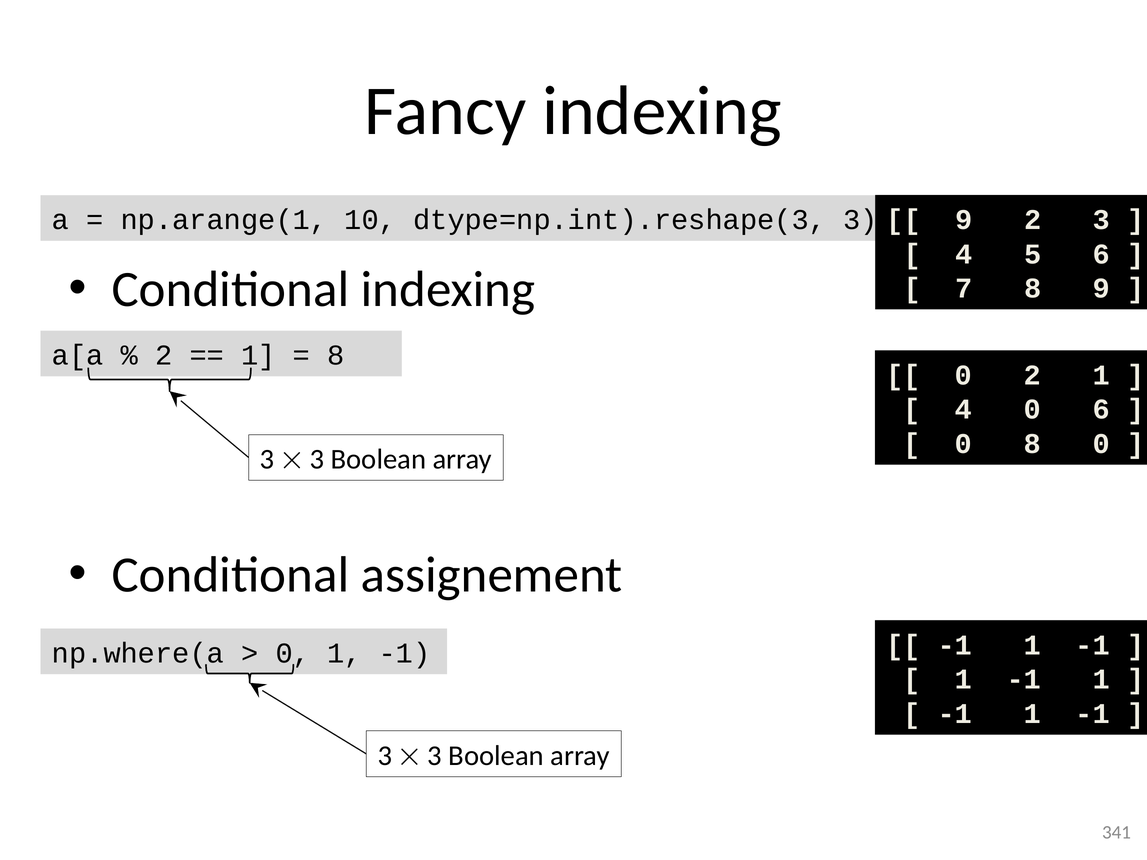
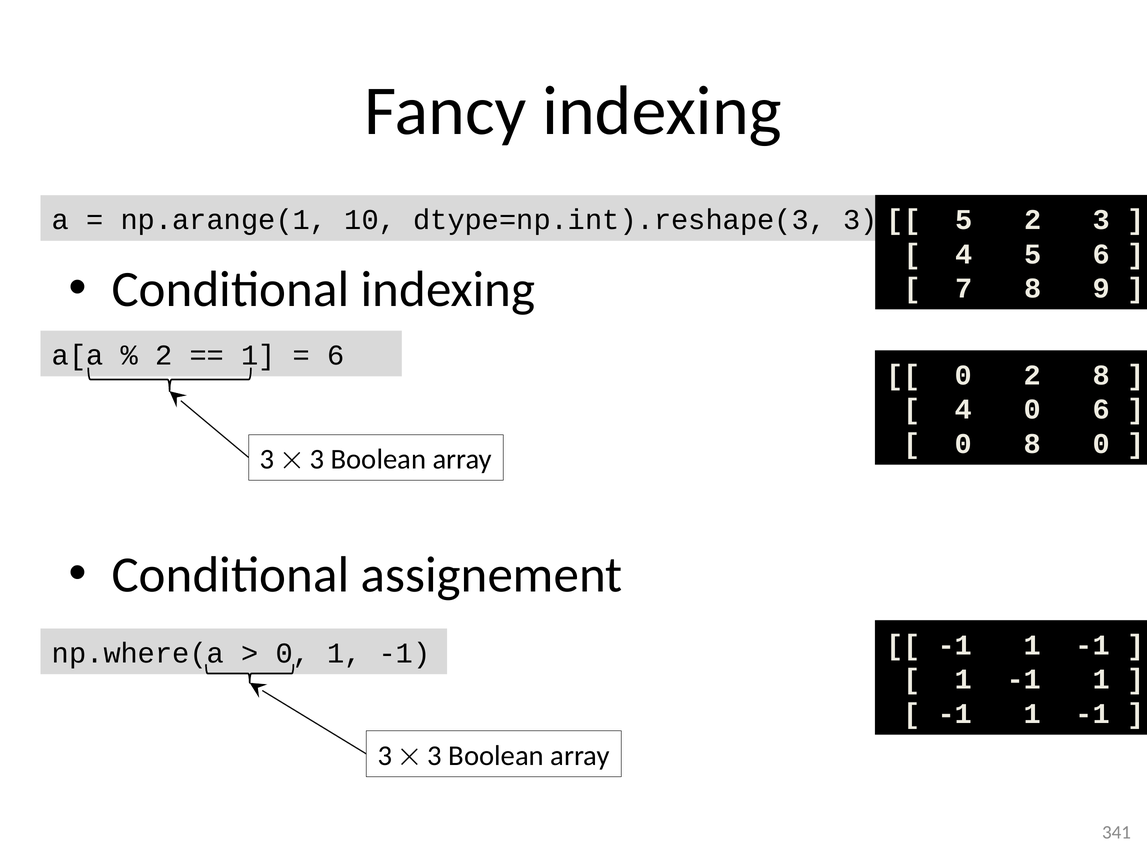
9 at (964, 220): 9 -> 5
8 at (336, 356): 8 -> 6
2 1: 1 -> 8
